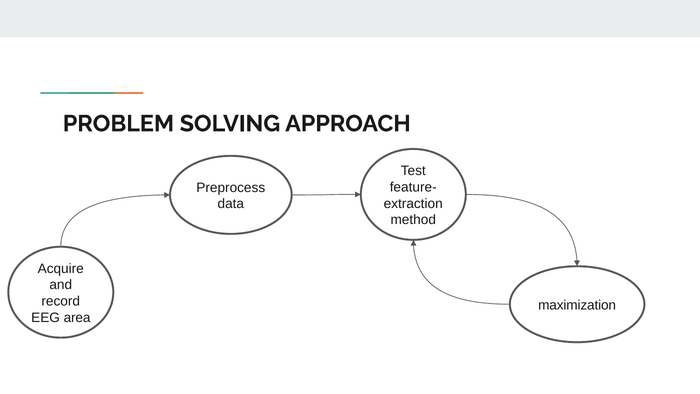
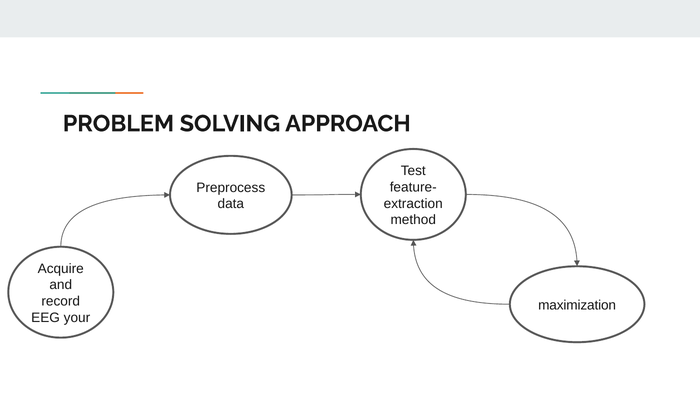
area: area -> your
